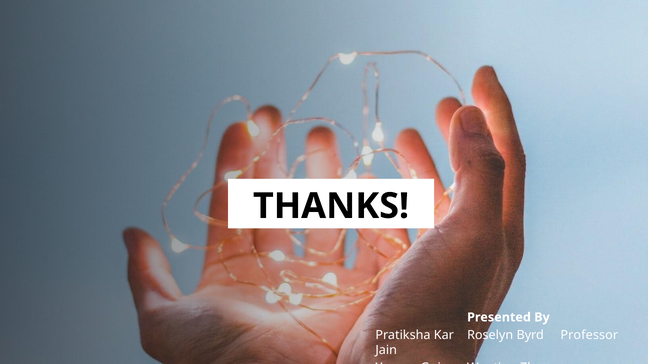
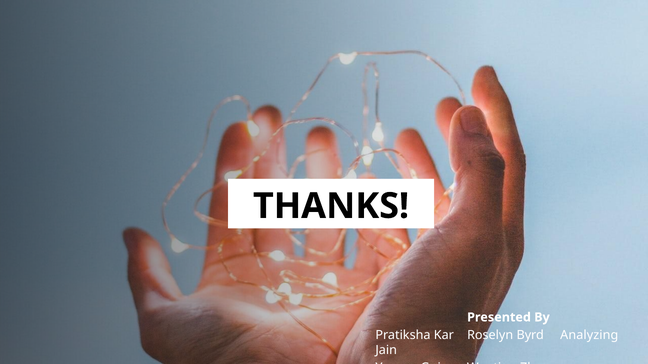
Professor: Professor -> Analyzing
